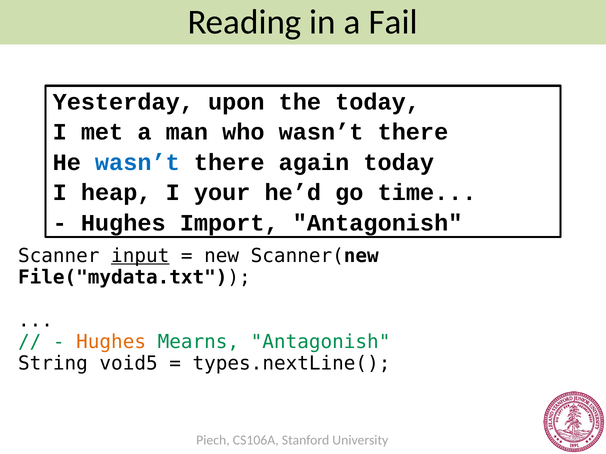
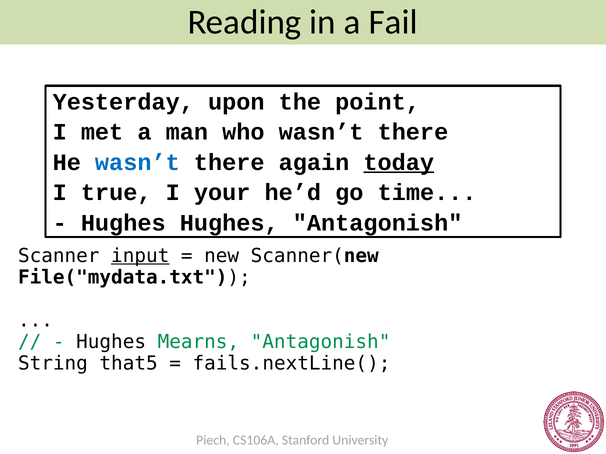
the today: today -> point
today at (399, 162) underline: none -> present
heap: heap -> true
Hughes Import: Import -> Hughes
Hughes at (111, 342) colour: orange -> black
void5: void5 -> that5
types.nextLine(: types.nextLine( -> fails.nextLine(
